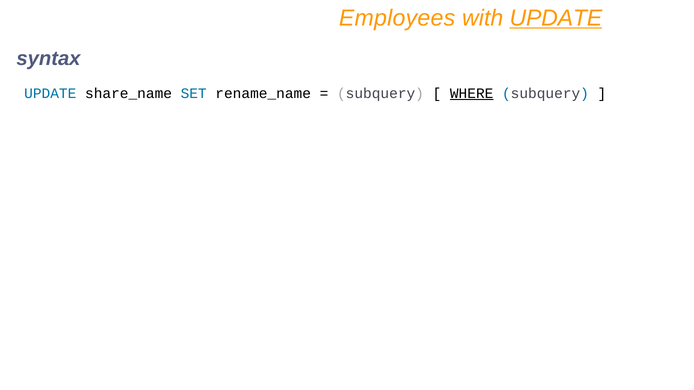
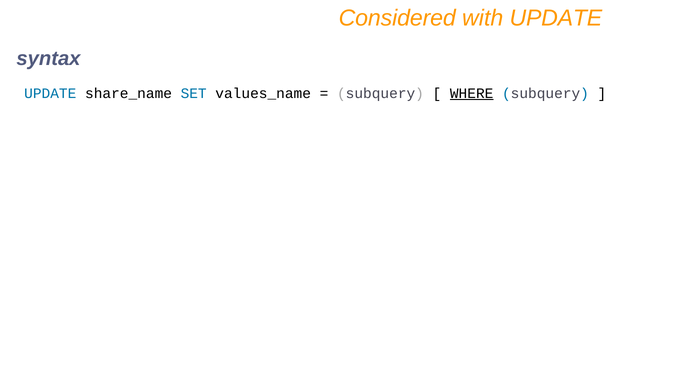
Employees: Employees -> Considered
UPDATE at (556, 18) underline: present -> none
rename_name: rename_name -> values_name
